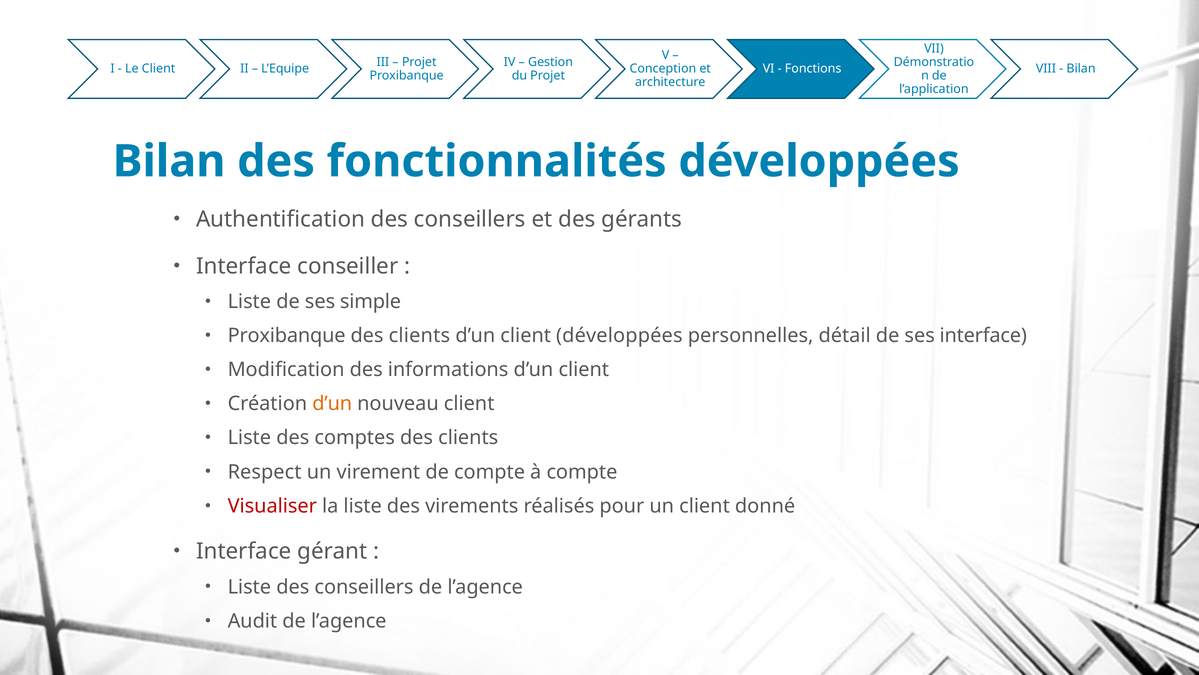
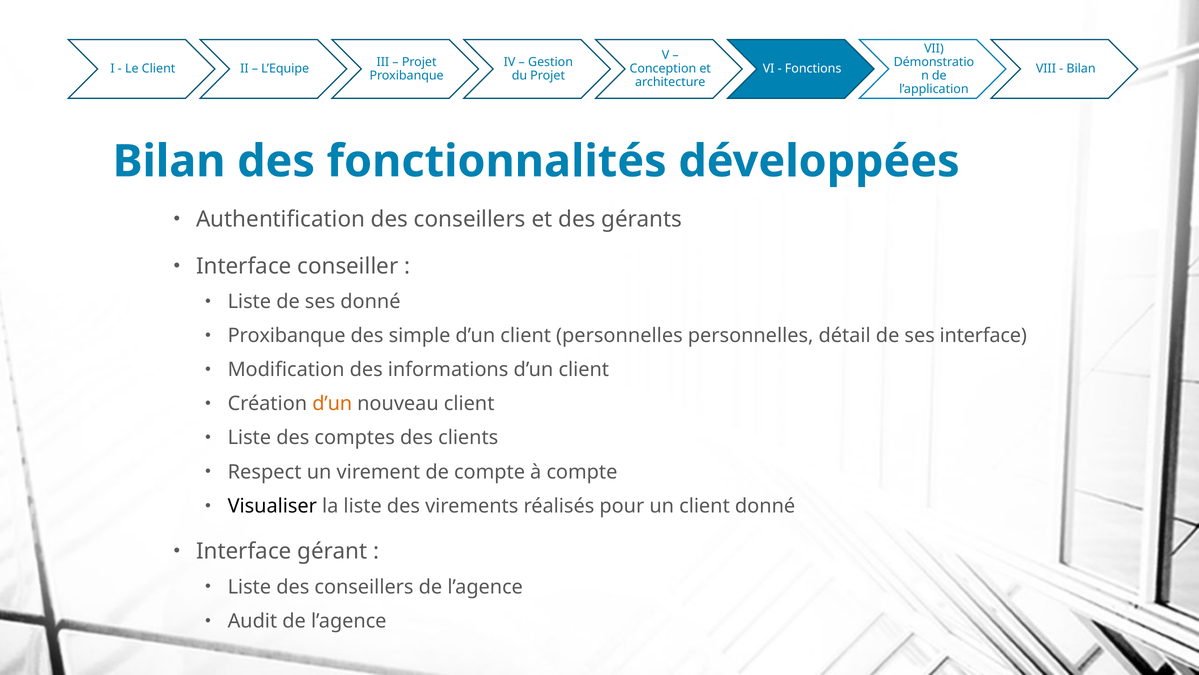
ses simple: simple -> donné
clients at (419, 335): clients -> simple
client développées: développées -> personnelles
Visualiser colour: red -> black
